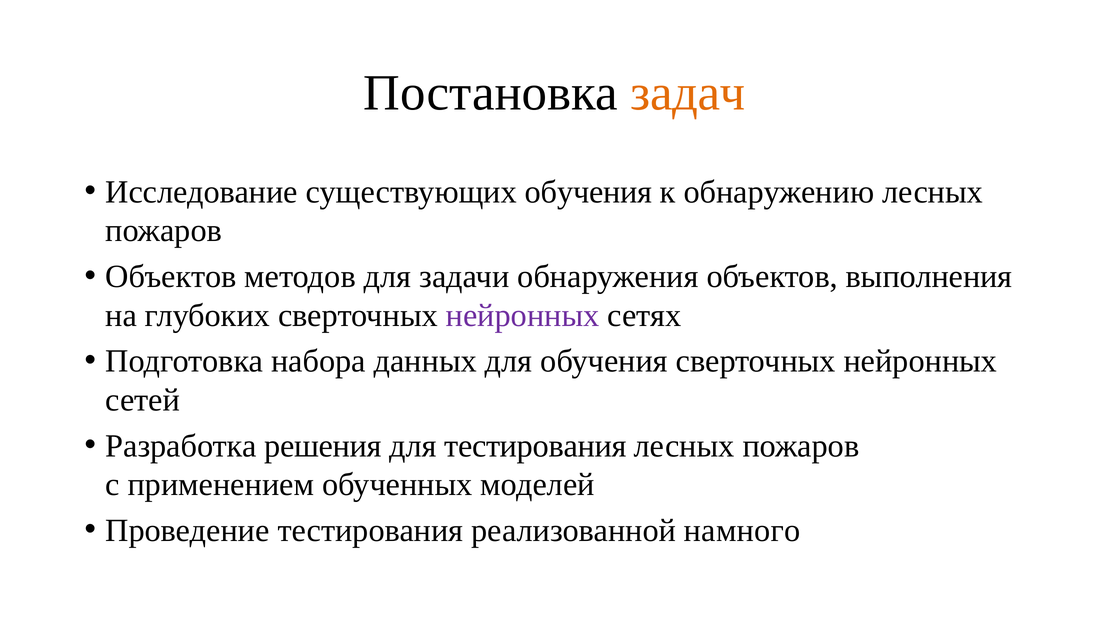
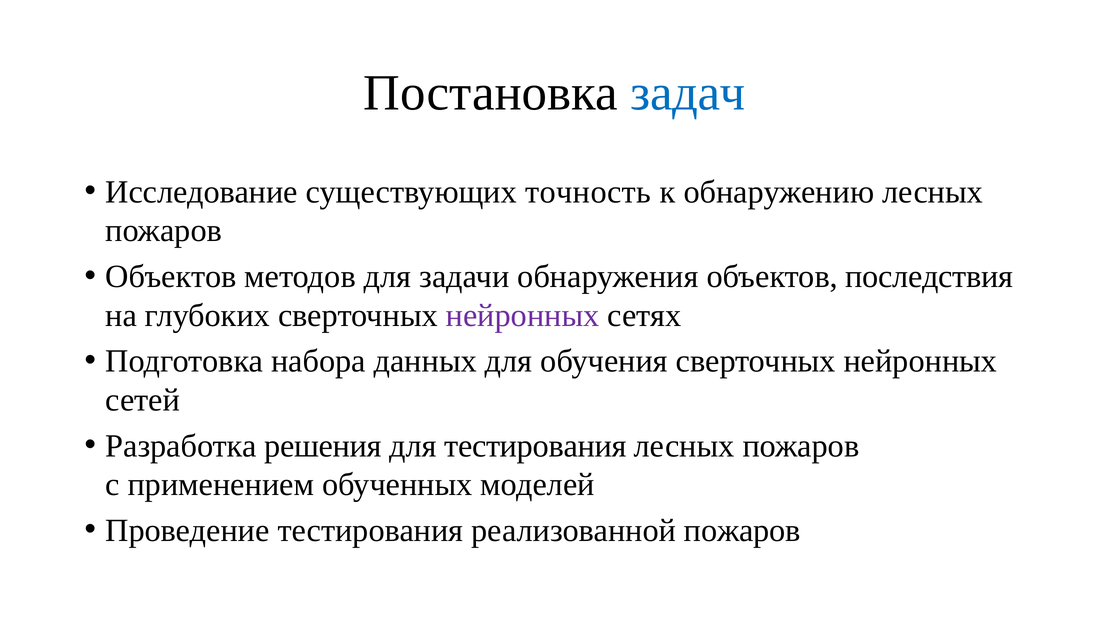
задач colour: orange -> blue
существующих обучения: обучения -> точность
выполнения: выполнения -> последствия
реализованной намного: намного -> пожаров
